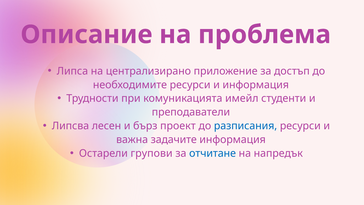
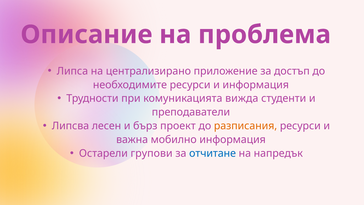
имейл: имейл -> вижда
разписания colour: blue -> orange
задачите: задачите -> мобилно
